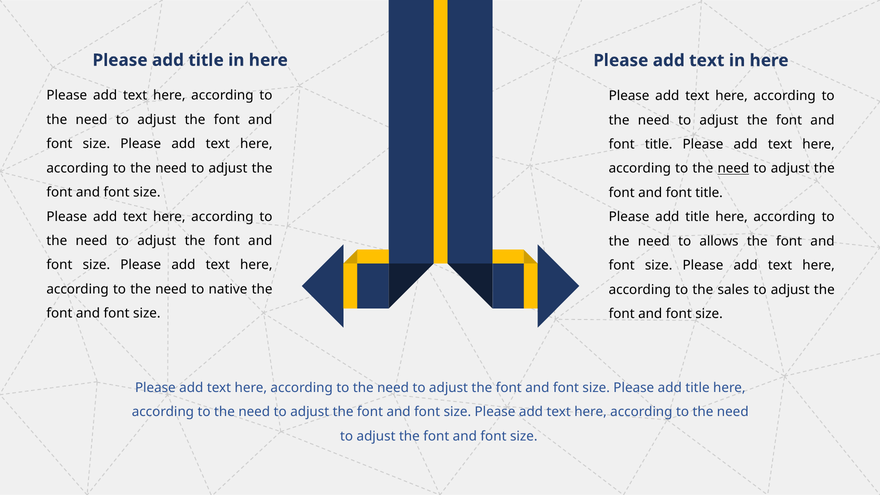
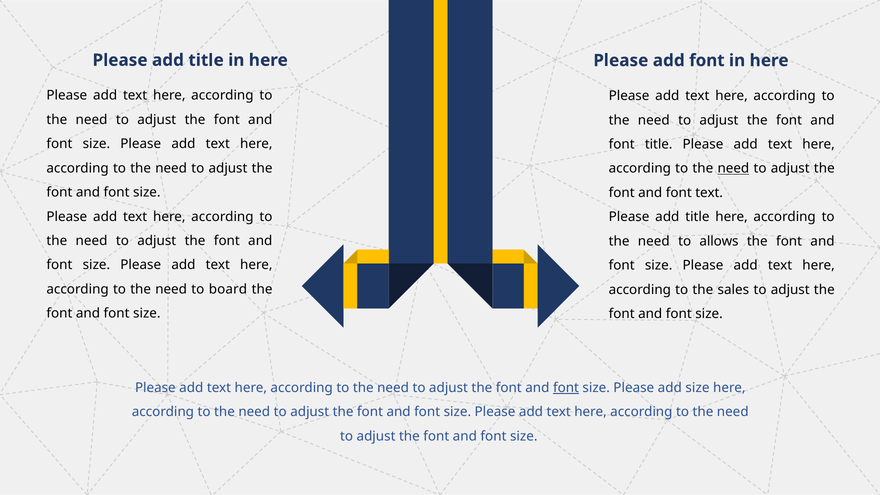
text at (707, 60): text -> font
title at (709, 193): title -> text
native: native -> board
font at (566, 388) underline: none -> present
title at (698, 388): title -> size
